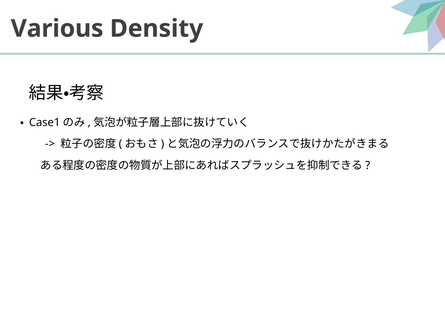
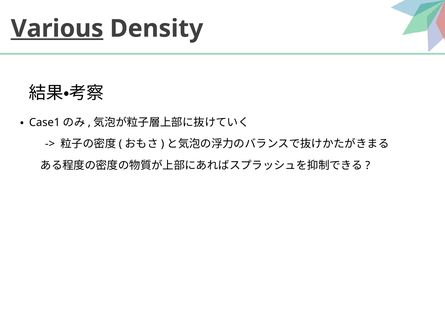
Various underline: none -> present
